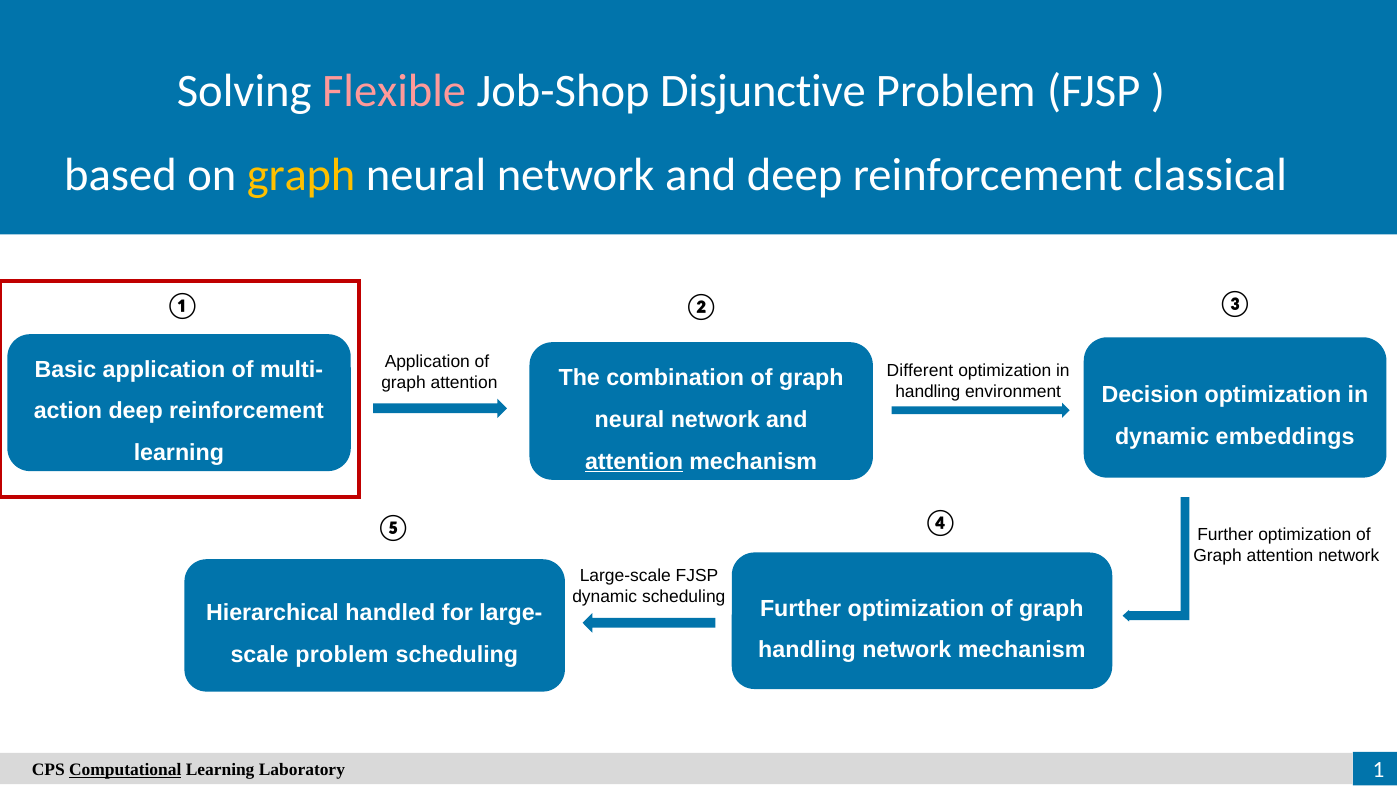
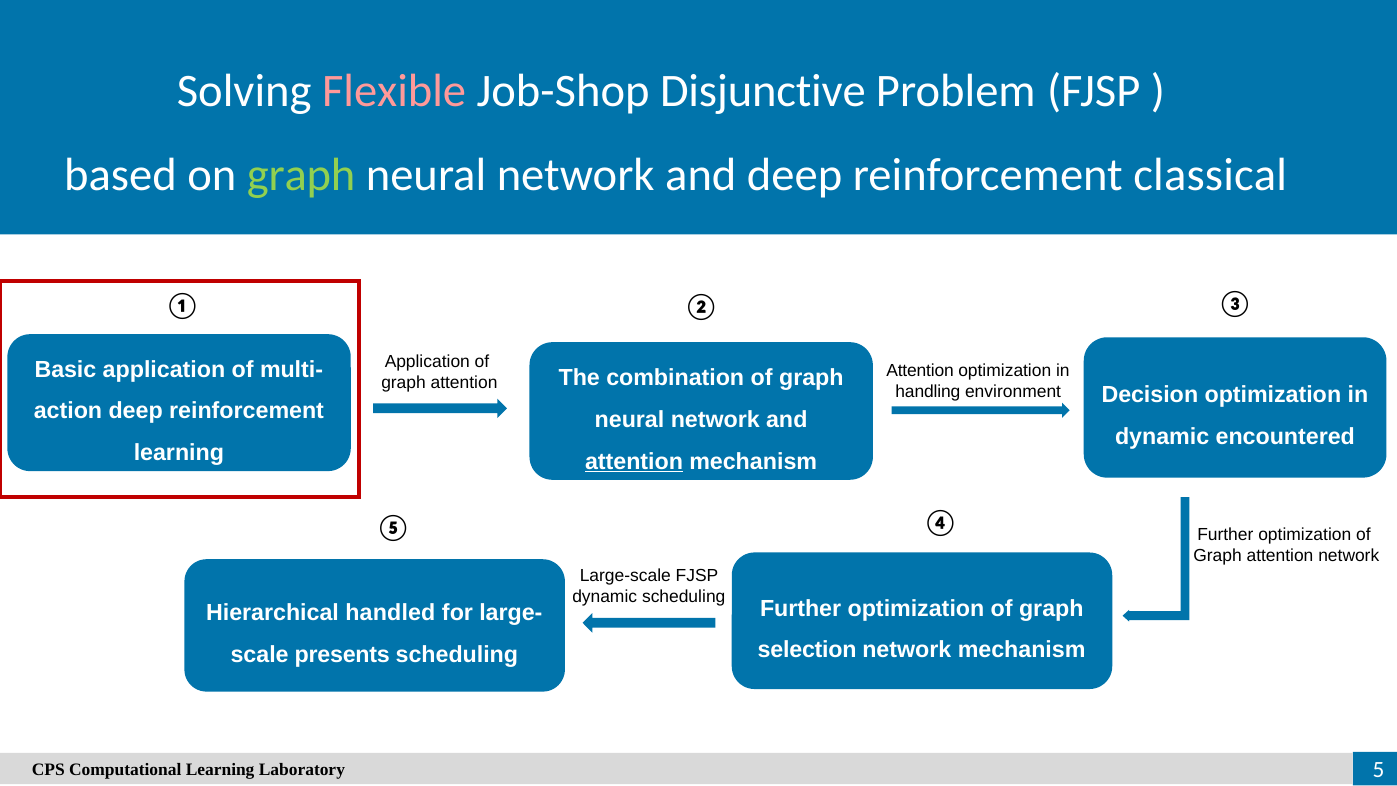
graph at (301, 175) colour: yellow -> light green
Different at (920, 371): Different -> Attention
embeddings: embeddings -> encountered
handling at (807, 650): handling -> selection
problem at (342, 655): problem -> presents
Computational underline: present -> none
1: 1 -> 5
